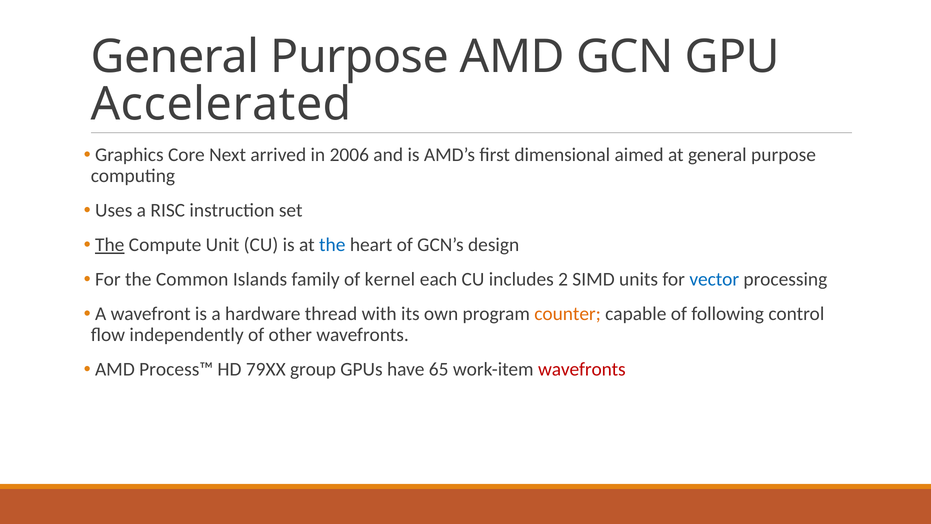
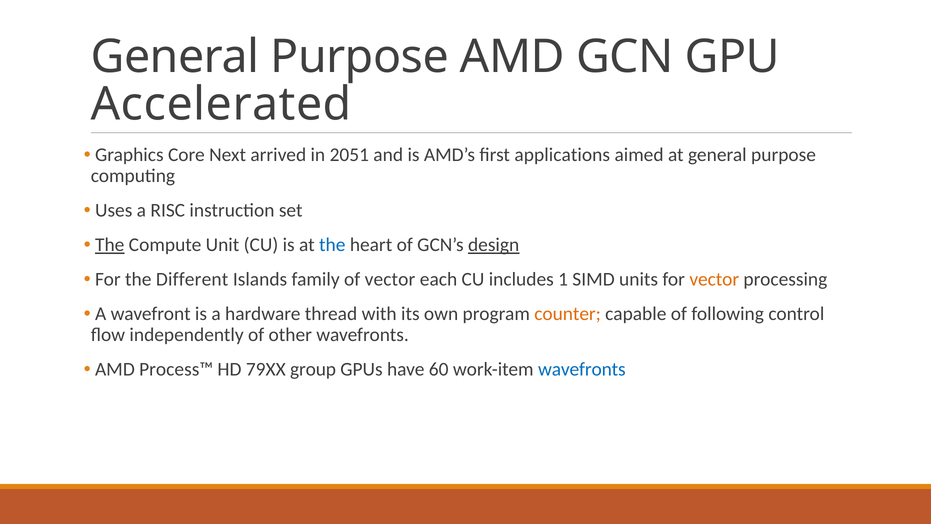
2006: 2006 -> 2051
dimensional: dimensional -> applications
design underline: none -> present
Common: Common -> Different
of kernel: kernel -> vector
2: 2 -> 1
vector at (714, 279) colour: blue -> orange
65: 65 -> 60
wavefronts at (582, 369) colour: red -> blue
